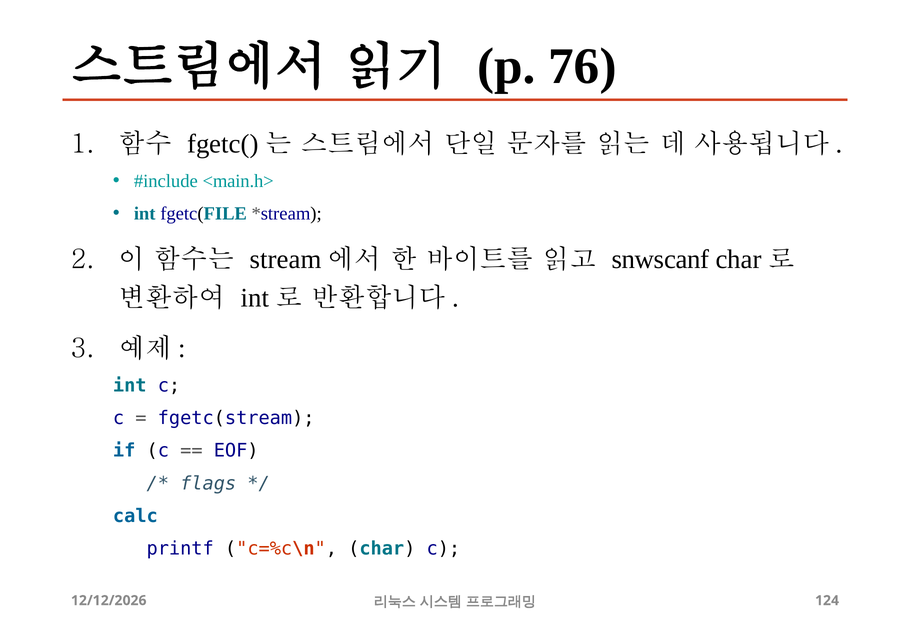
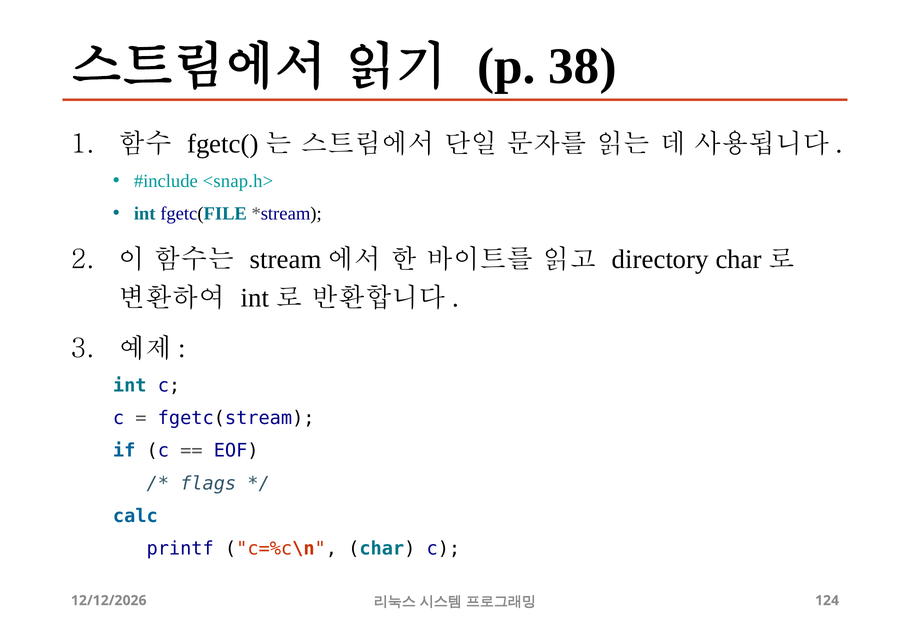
76: 76 -> 38
<main.h>: <main.h> -> <snap.h>
snwscanf: snwscanf -> directory
